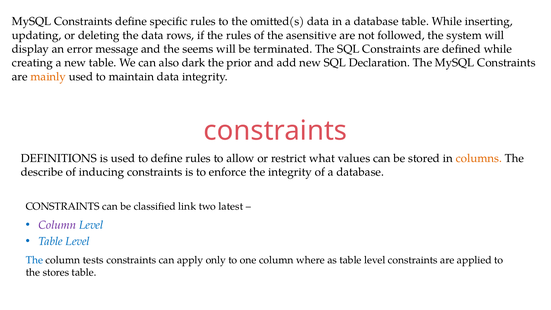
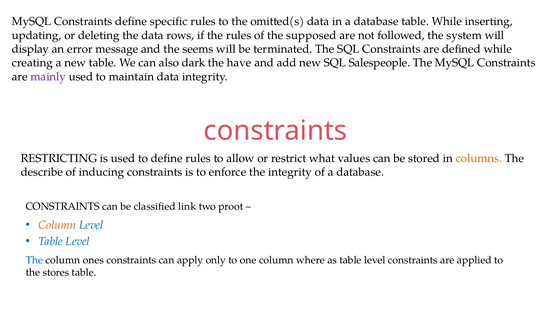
asensitive: asensitive -> supposed
prior: prior -> have
Declaration: Declaration -> Salespeople
mainly colour: orange -> purple
DEFINITIONS: DEFINITIONS -> RESTRICTING
latest: latest -> proot
Column at (57, 225) colour: purple -> orange
tests: tests -> ones
